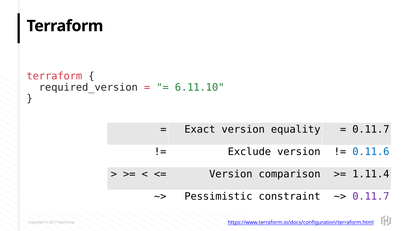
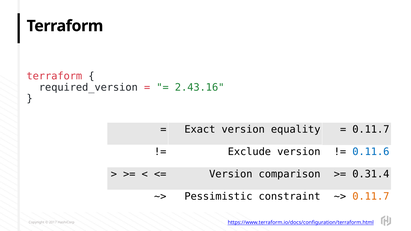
6.11.10: 6.11.10 -> 2.43.16
1.11.4: 1.11.4 -> 0.31.4
0.11.7 at (371, 197) colour: purple -> orange
